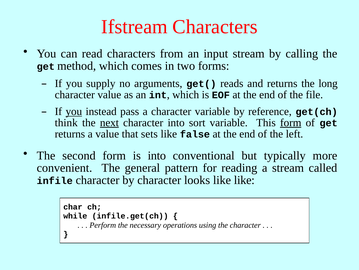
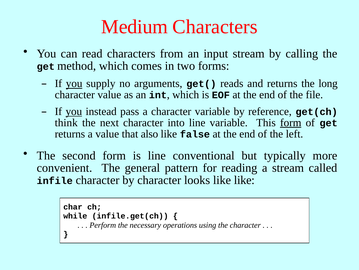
Ifstream: Ifstream -> Medium
you at (74, 83) underline: none -> present
next underline: present -> none
into sort: sort -> line
sets: sets -> also
is into: into -> line
